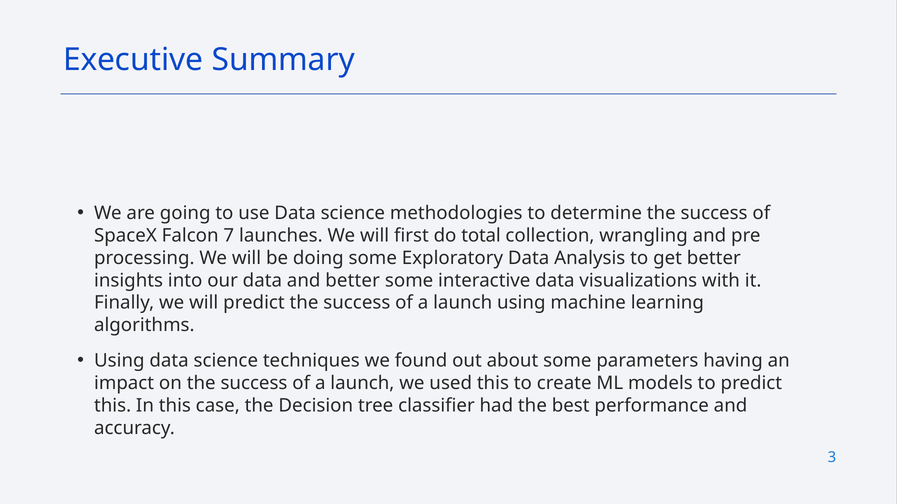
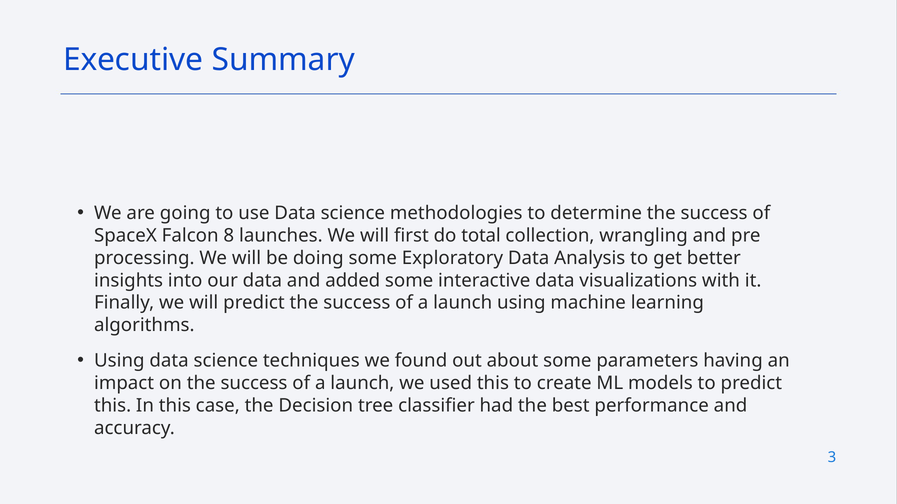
7: 7 -> 8
and better: better -> added
